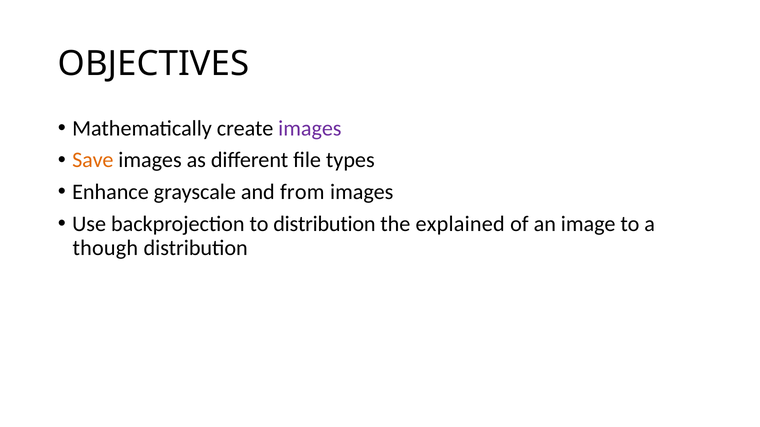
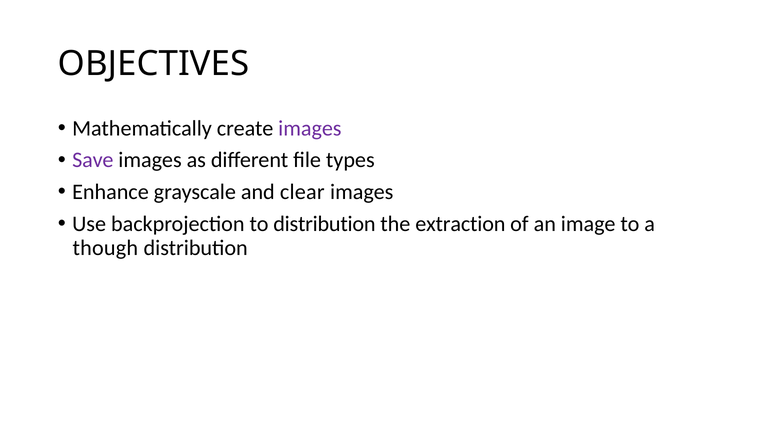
Save colour: orange -> purple
from: from -> clear
explained: explained -> extraction
